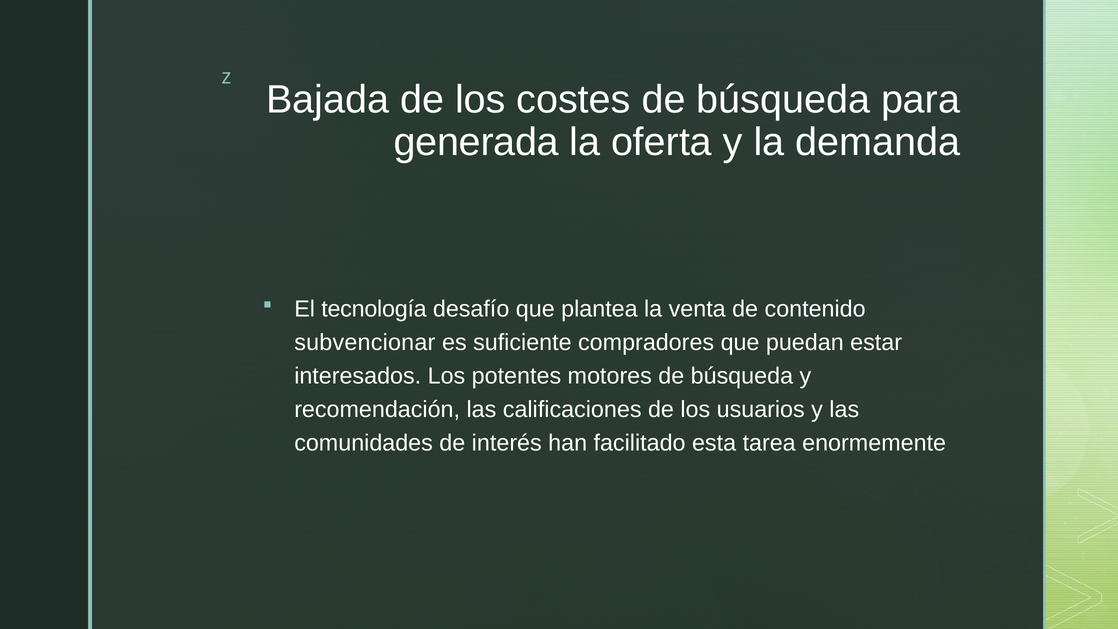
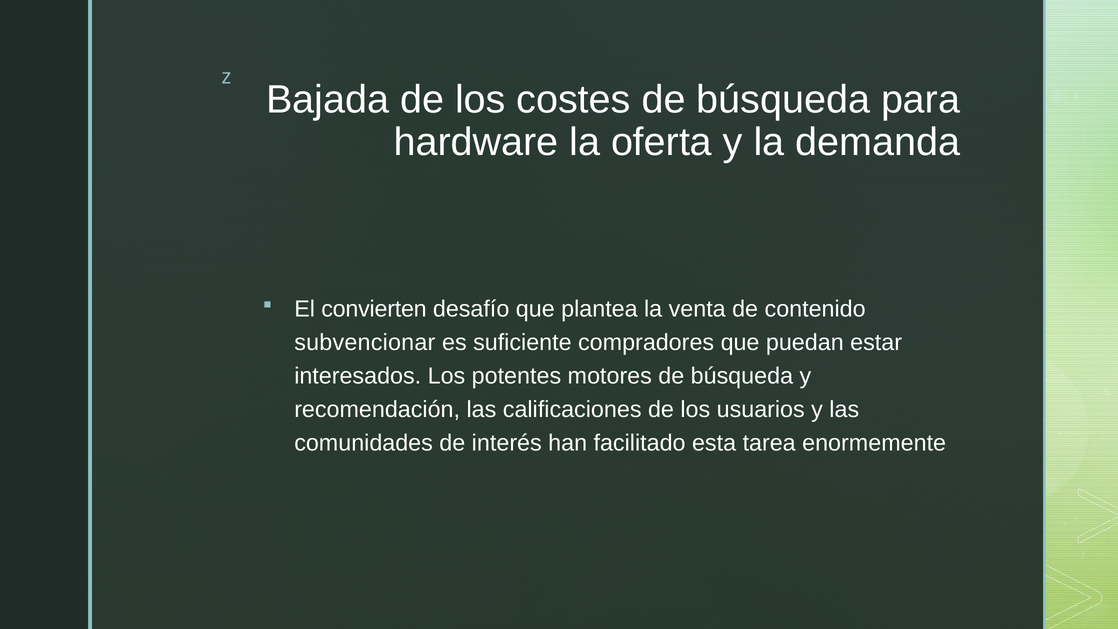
generada: generada -> hardware
tecnología: tecnología -> convierten
